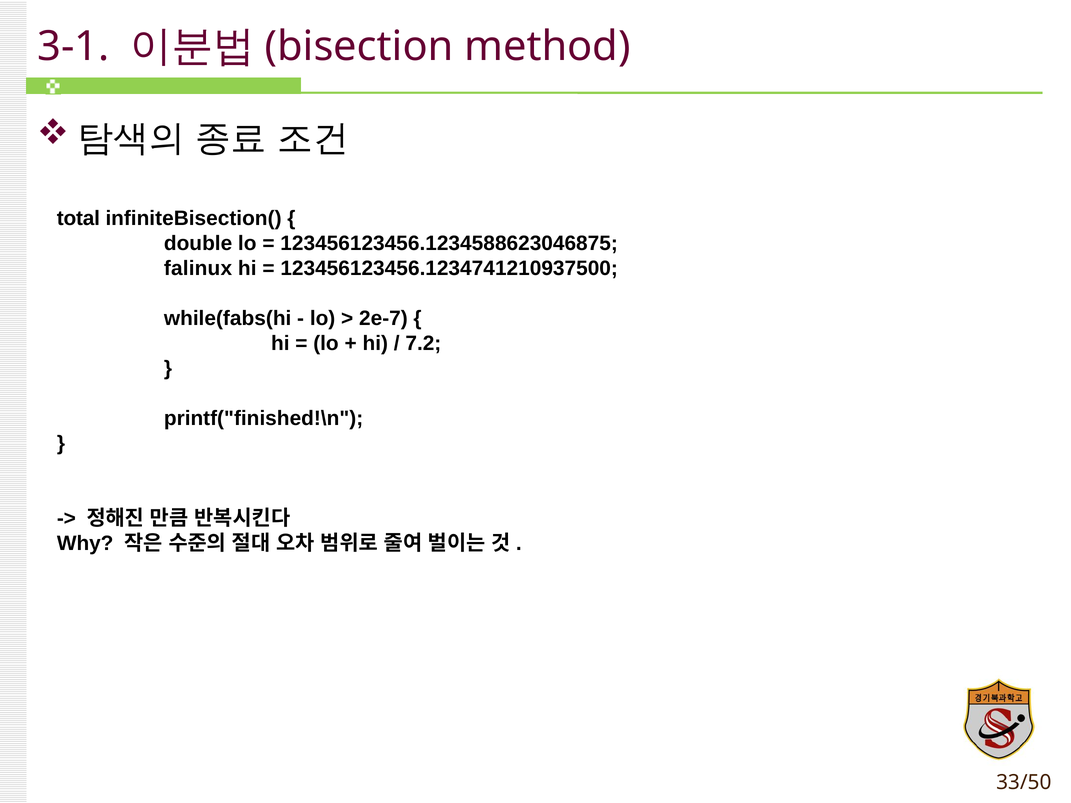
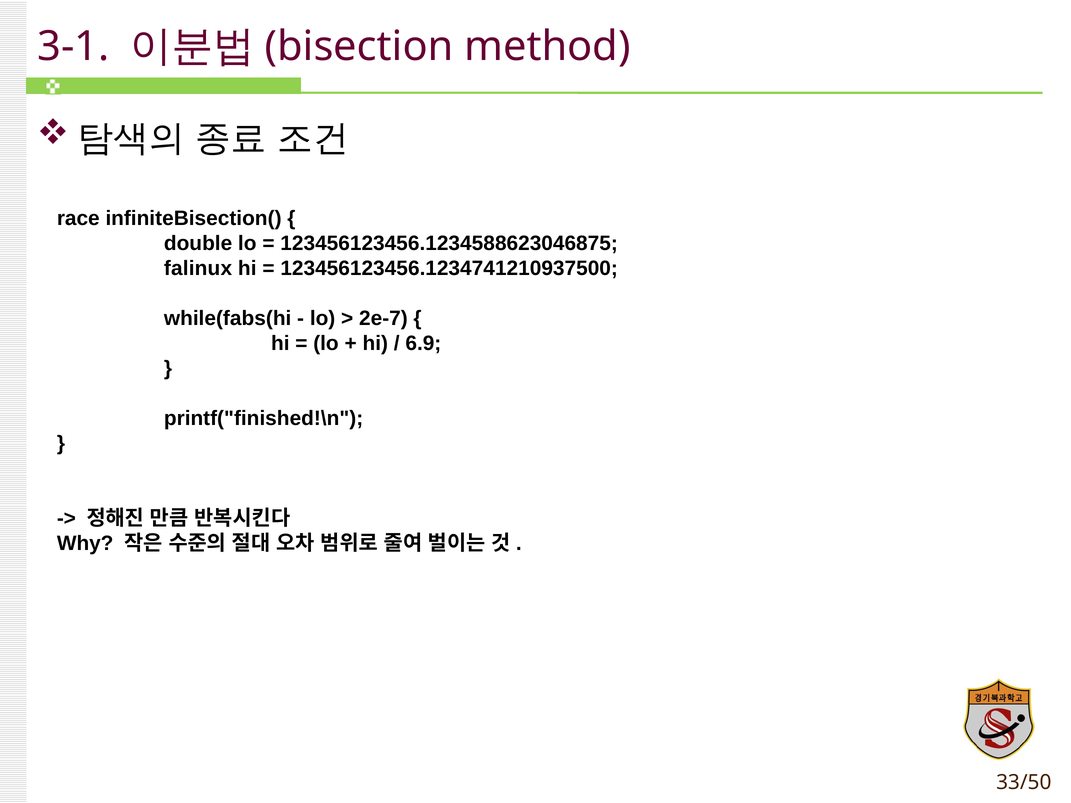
total: total -> race
7.2: 7.2 -> 6.9
